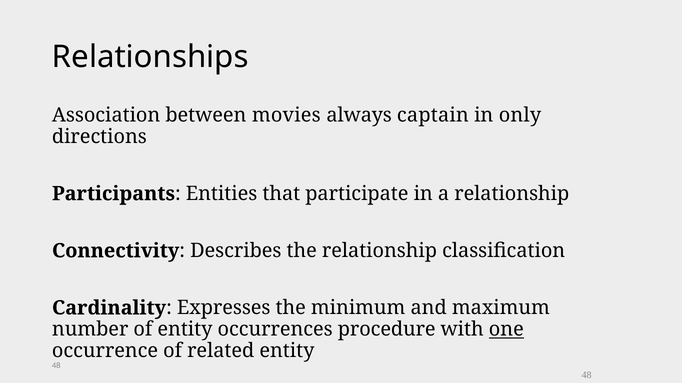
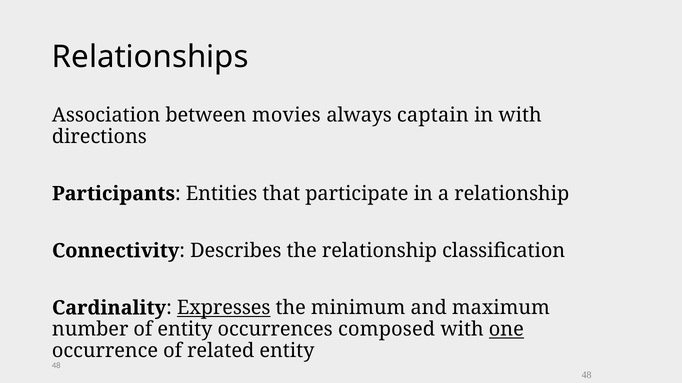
in only: only -> with
Expresses underline: none -> present
procedure: procedure -> composed
